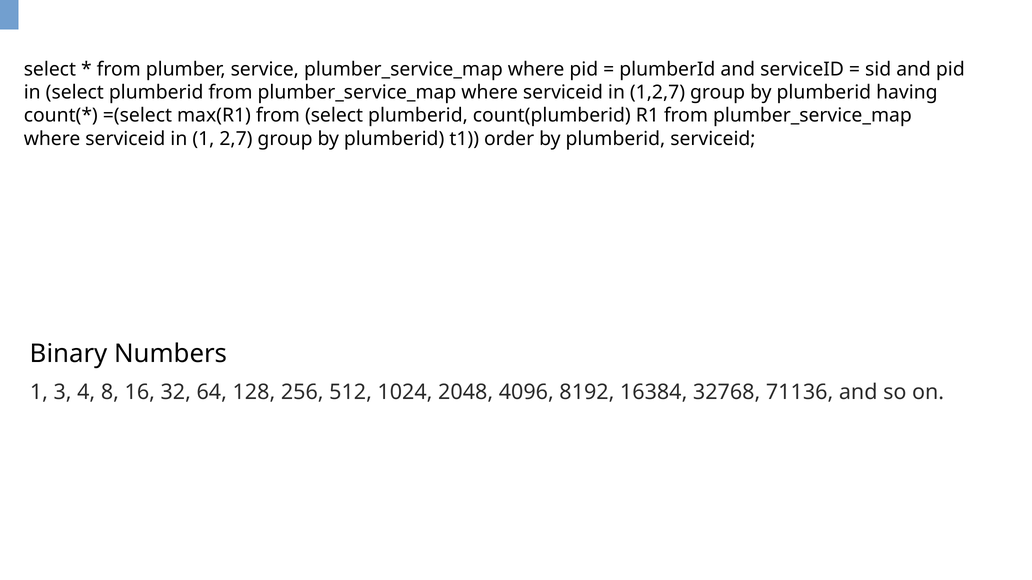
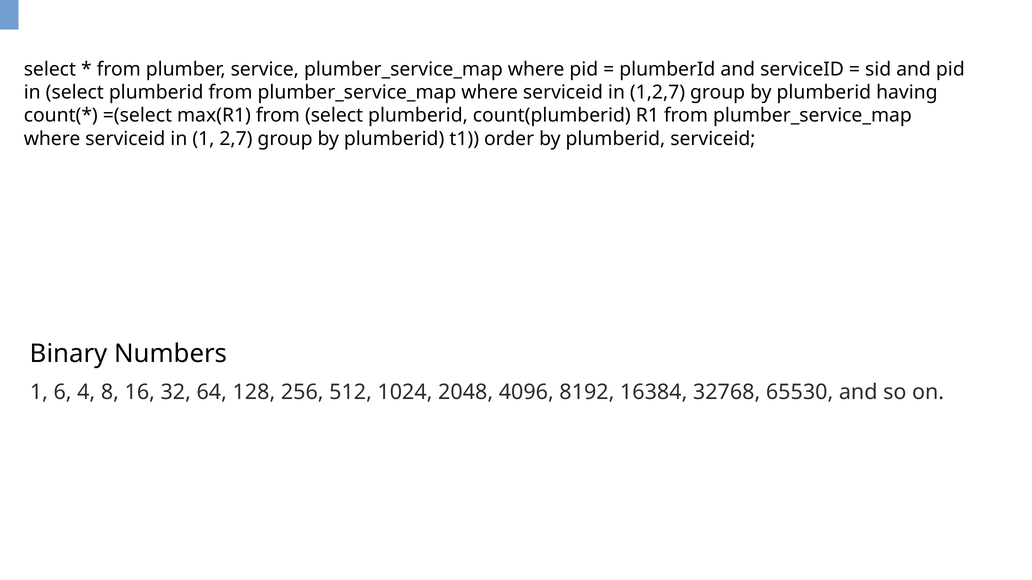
3: 3 -> 6
71136: 71136 -> 65530
